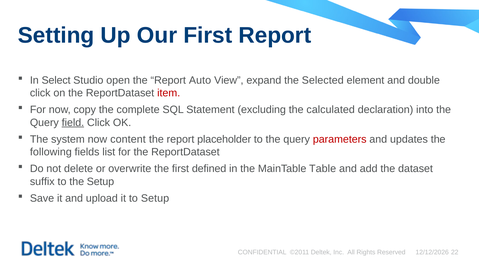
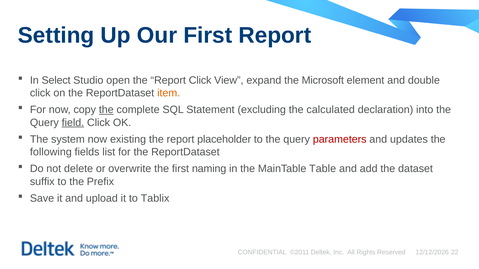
Report Auto: Auto -> Click
Selected: Selected -> Microsoft
item colour: red -> orange
the at (106, 110) underline: none -> present
content: content -> existing
defined: defined -> naming
the Setup: Setup -> Prefix
to Setup: Setup -> Tablix
